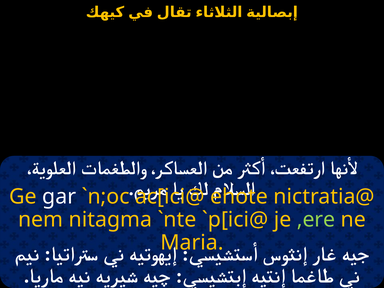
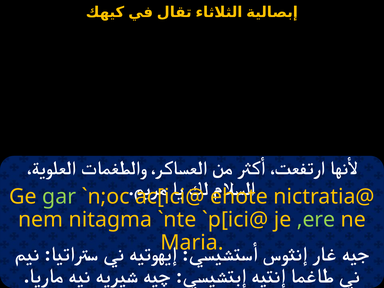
gar colour: white -> light green
